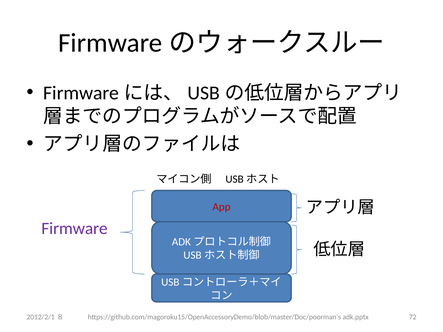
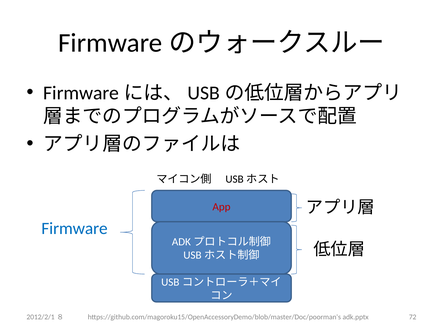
Firmware colour: purple -> blue
